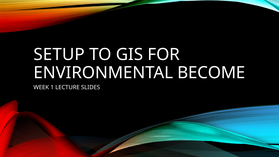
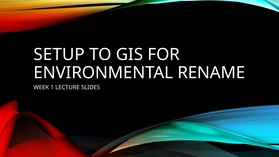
BECOME: BECOME -> RENAME
